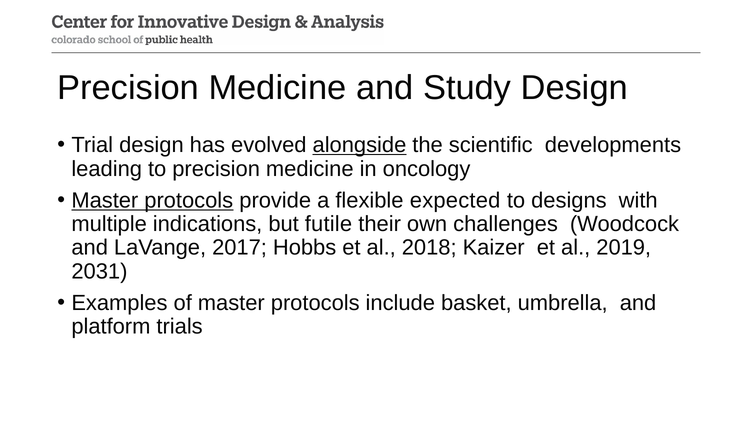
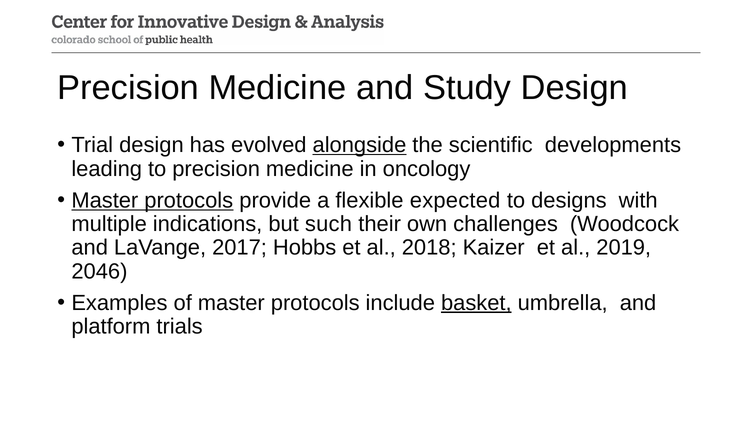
futile: futile -> such
2031: 2031 -> 2046
basket underline: none -> present
